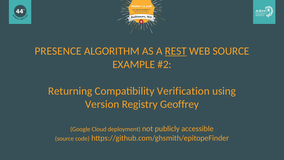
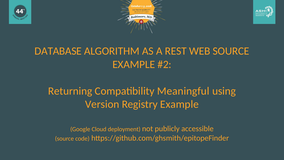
PRESENCE: PRESENCE -> DATABASE
REST underline: present -> none
Verification: Verification -> Meaningful
Registry Geoffrey: Geoffrey -> Example
